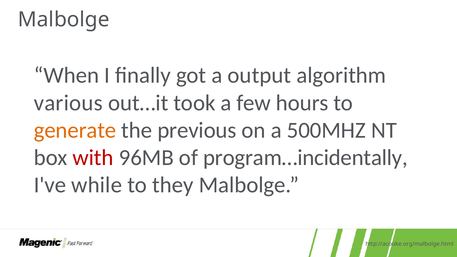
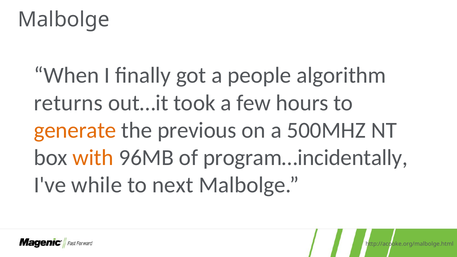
output: output -> people
various: various -> returns
with colour: red -> orange
they: they -> next
